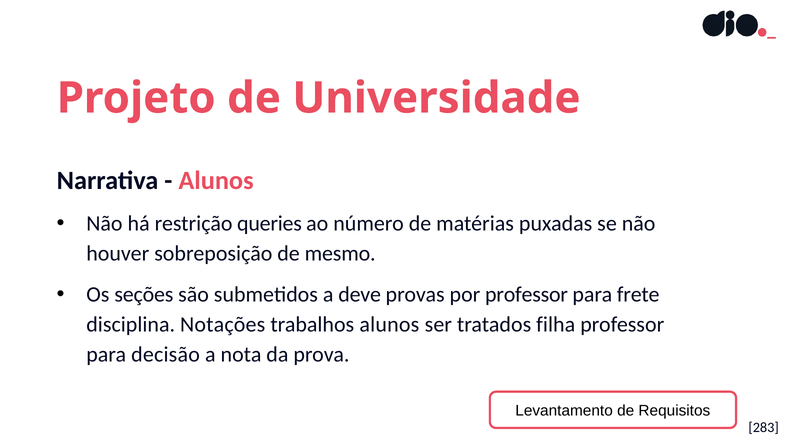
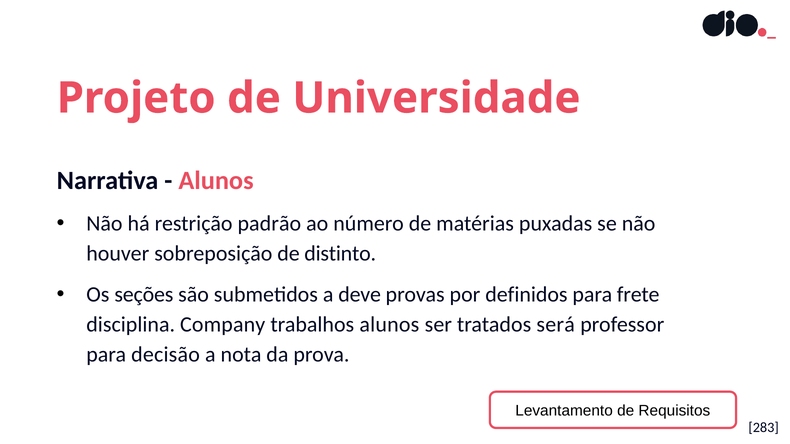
queries: queries -> padrão
mesmo: mesmo -> distinto
por professor: professor -> definidos
Notações: Notações -> Company
filha: filha -> será
